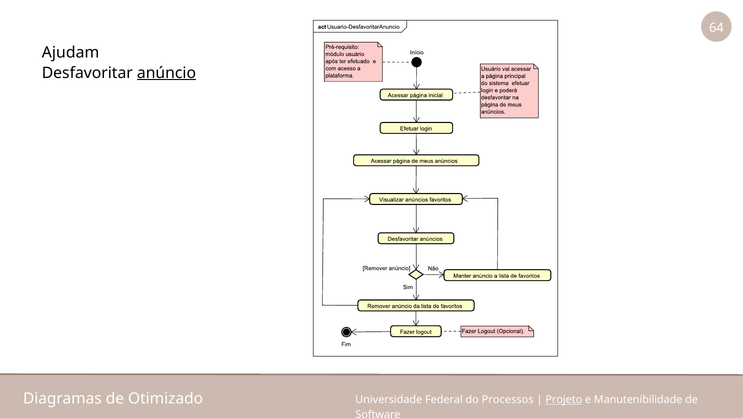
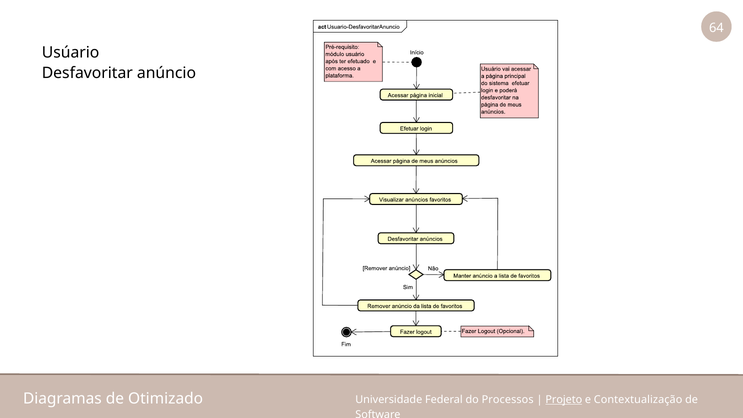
Ajudam: Ajudam -> Usúario
anúncio underline: present -> none
Manutenibilidade: Manutenibilidade -> Contextualização
